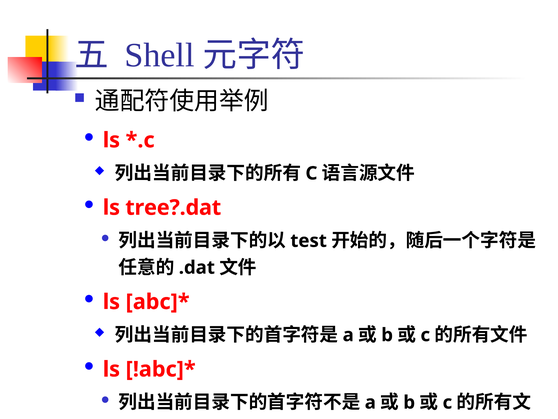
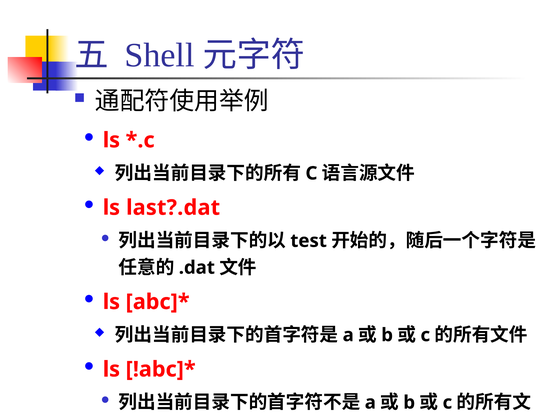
tree?.dat: tree?.dat -> last?.dat
